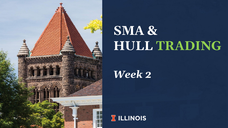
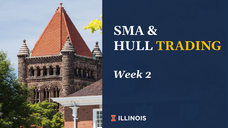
TRADING colour: light green -> yellow
